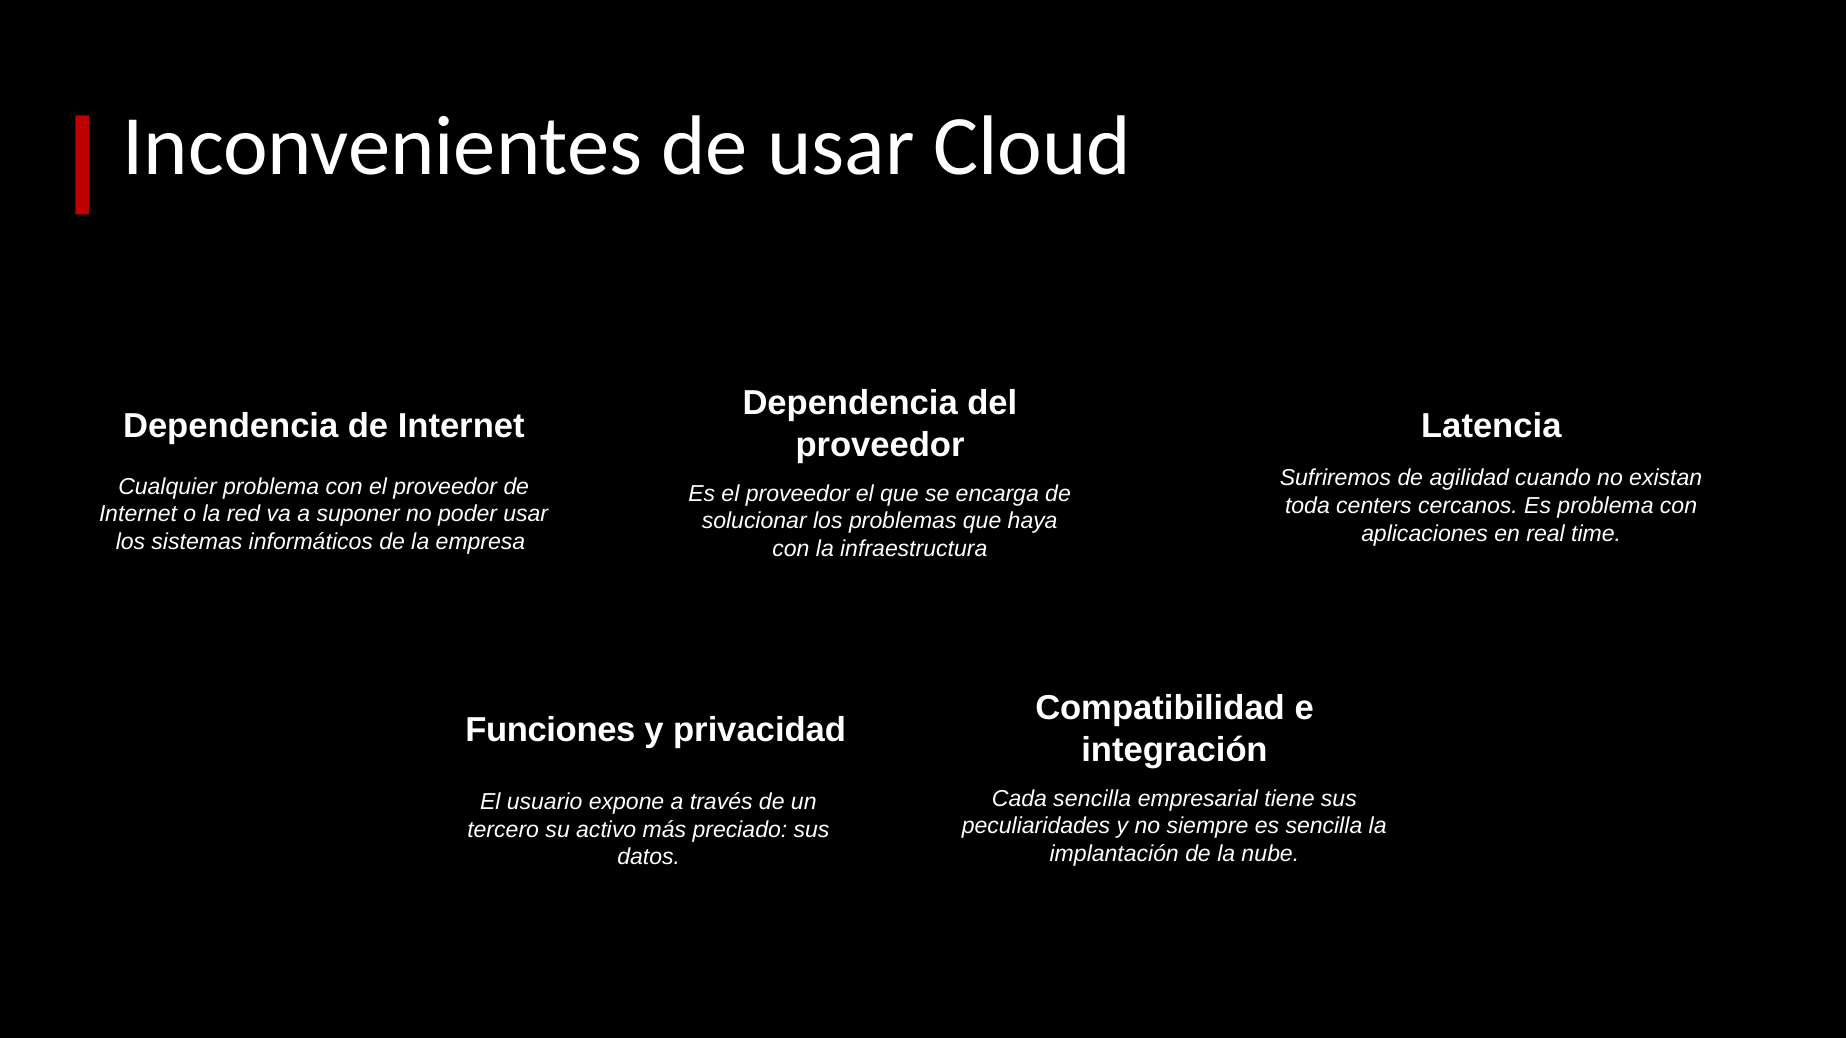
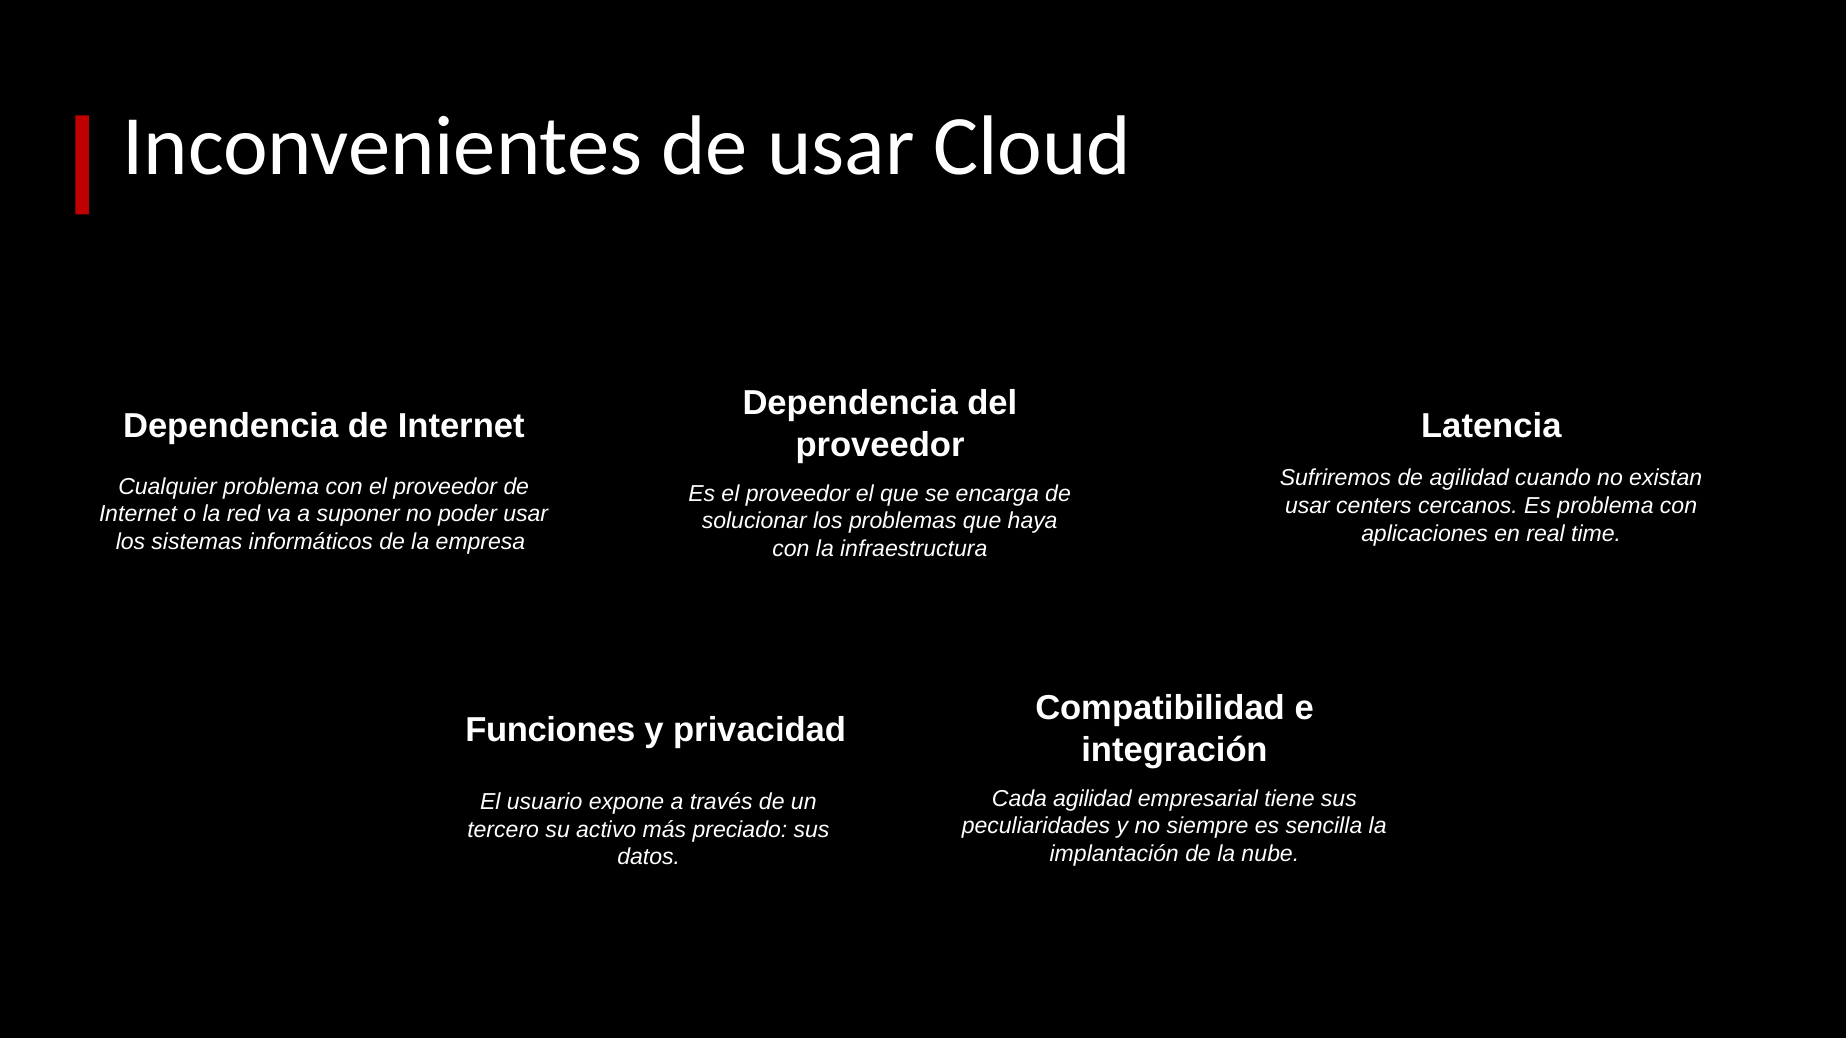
toda at (1307, 506): toda -> usar
Cada sencilla: sencilla -> agilidad
